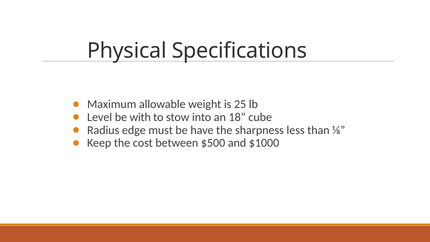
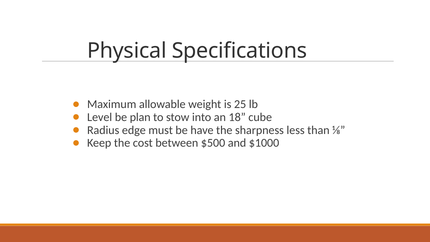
with: with -> plan
